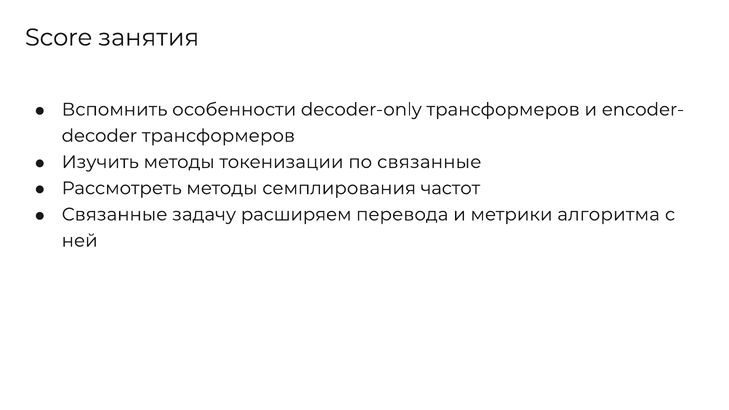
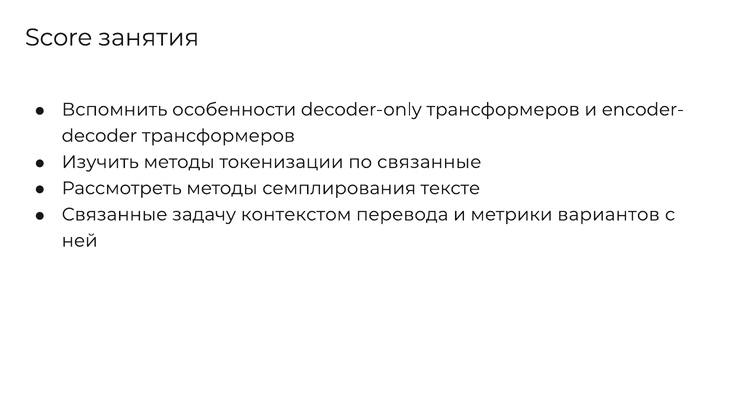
частот: частот -> тексте
расширяем: расширяем -> контекстом
алгоритма: алгоритма -> вариантов
